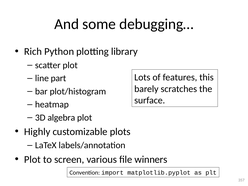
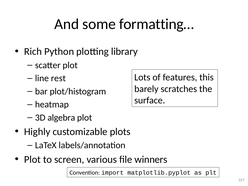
debugging…: debugging… -> formatting…
part: part -> rest
